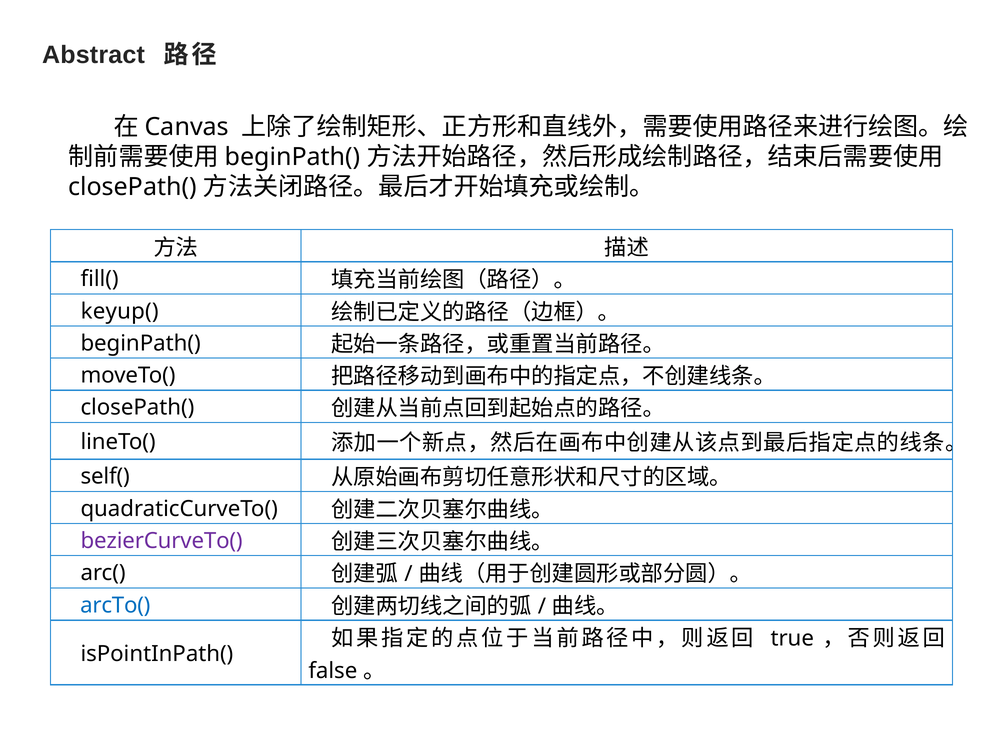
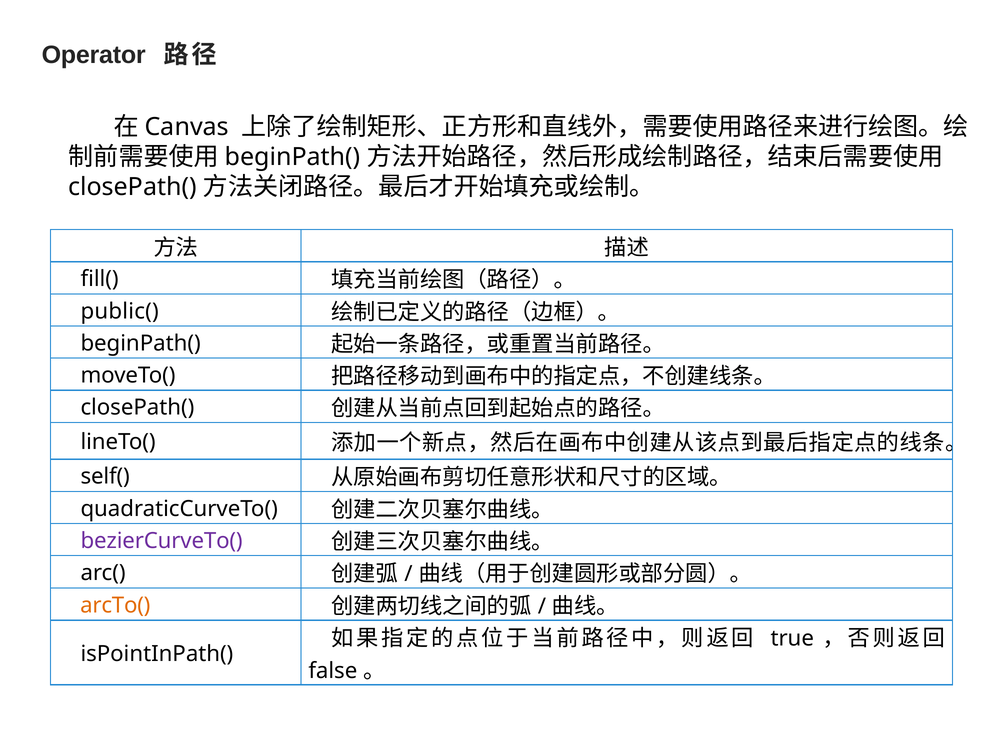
Abstract: Abstract -> Operator
keyup(: keyup( -> public(
arcTo( colour: blue -> orange
